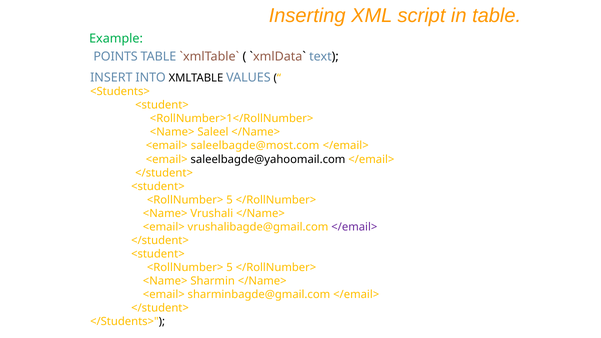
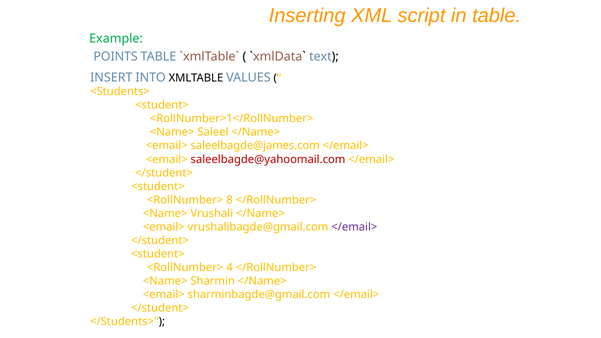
saleelbagde@most.com: saleelbagde@most.com -> saleelbagde@james.com
saleelbagde@yahoomail.com colour: black -> red
5 at (229, 200): 5 -> 8
5 at (229, 267): 5 -> 4
